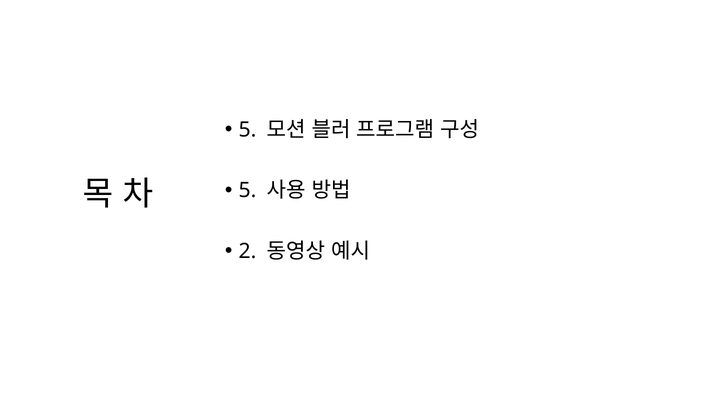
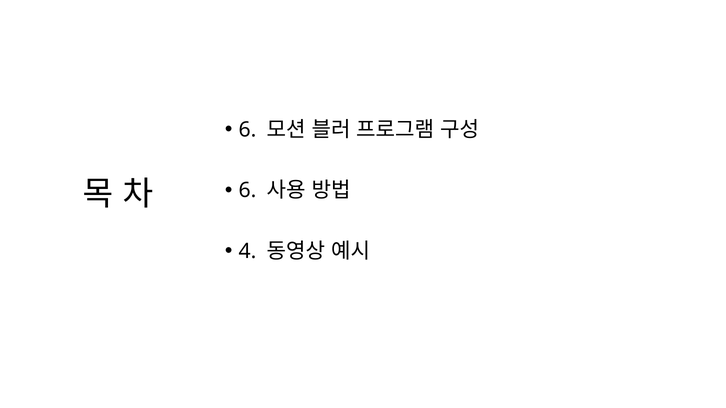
5 at (247, 130): 5 -> 6
5 at (247, 191): 5 -> 6
2: 2 -> 4
